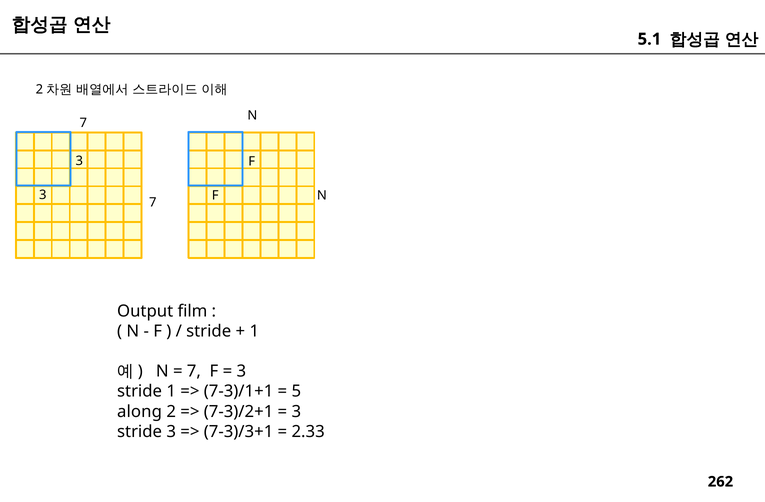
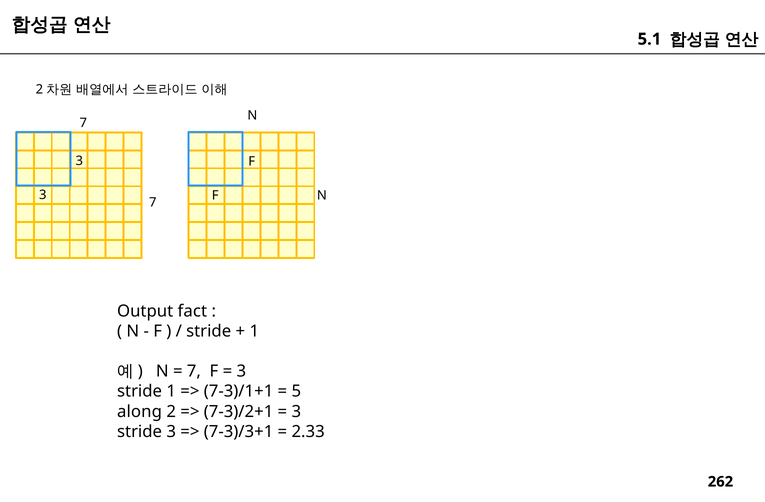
film: film -> fact
